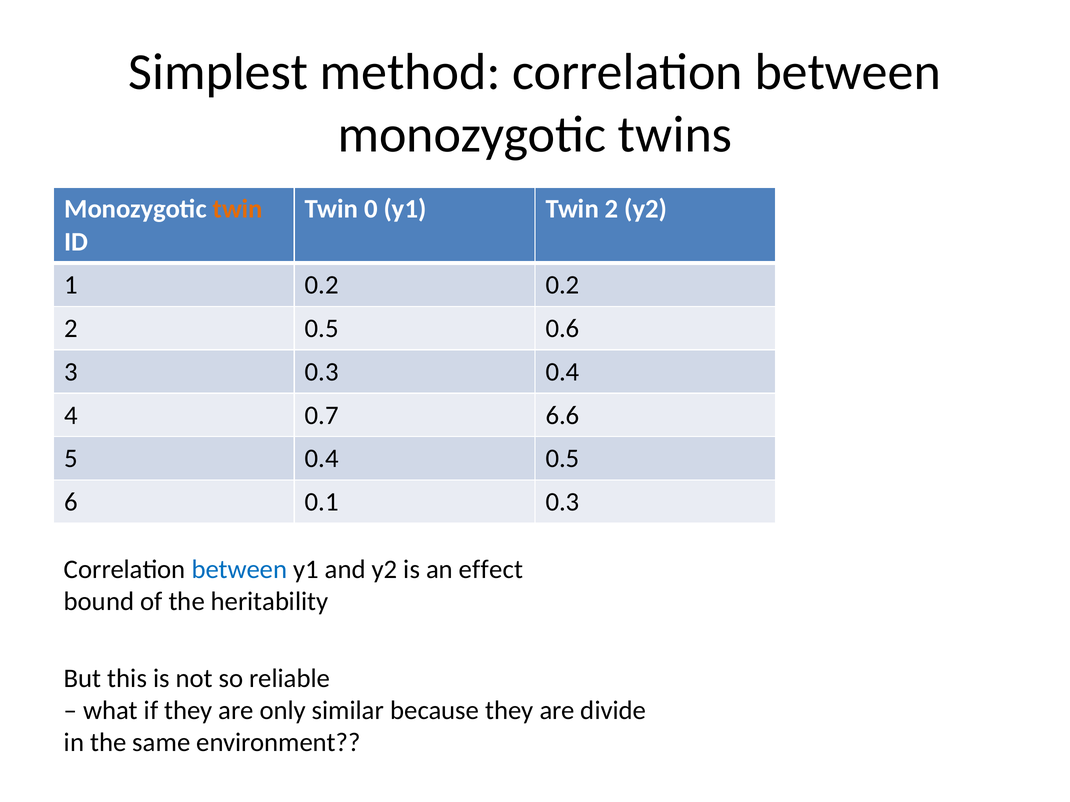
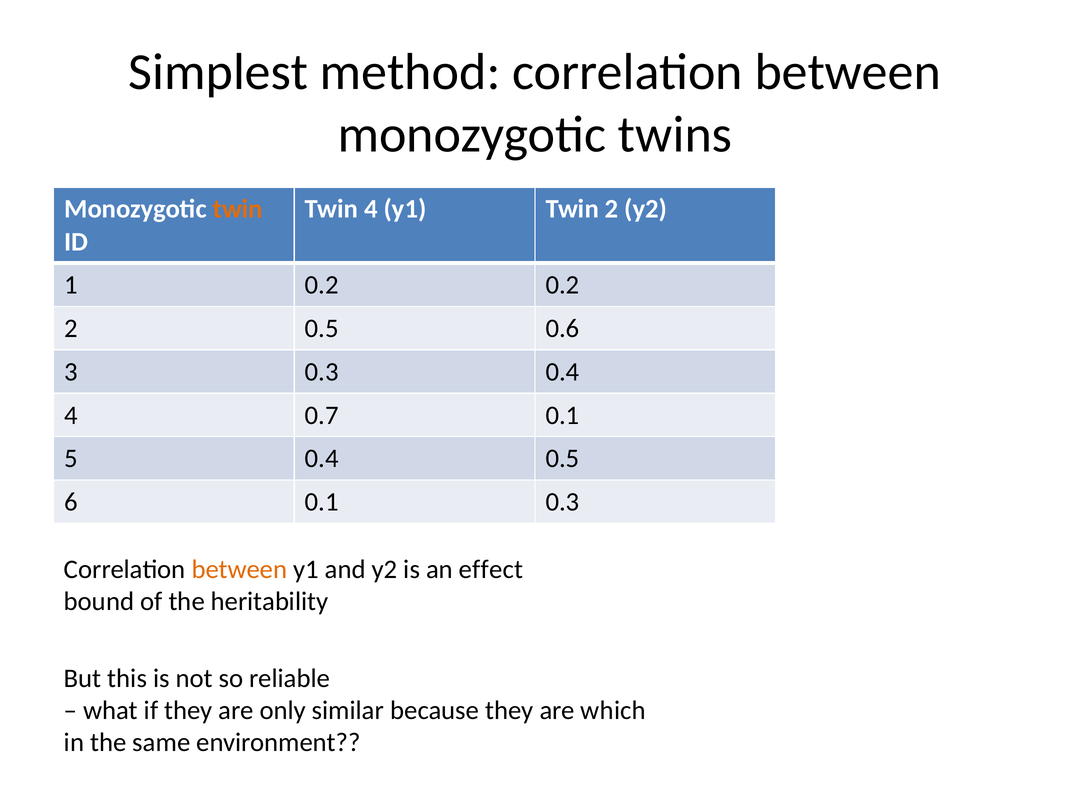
Twin 0: 0 -> 4
0.7 6.6: 6.6 -> 0.1
between at (239, 570) colour: blue -> orange
divide: divide -> which
